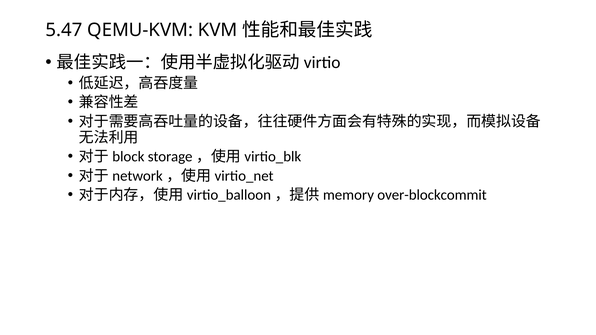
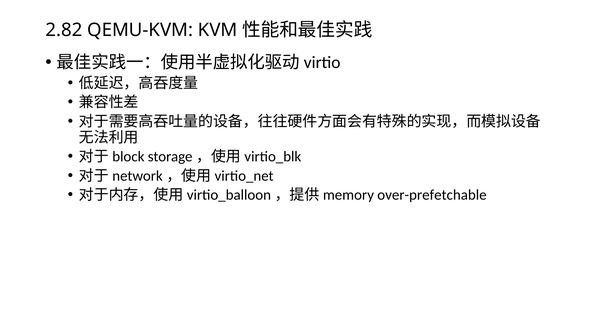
5.47: 5.47 -> 2.82
over-blockcommit: over-blockcommit -> over-prefetchable
